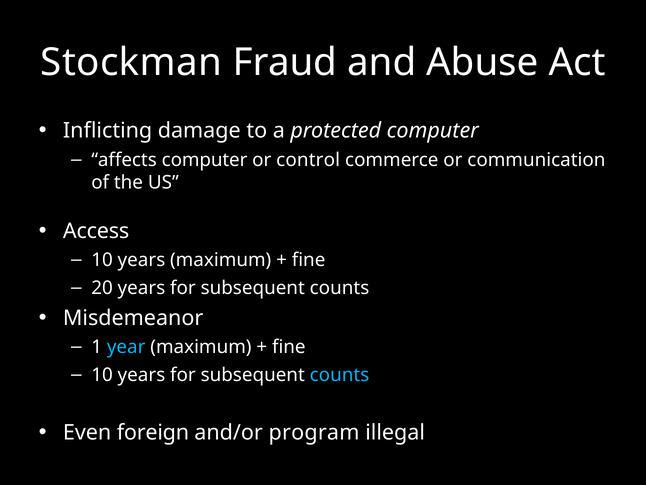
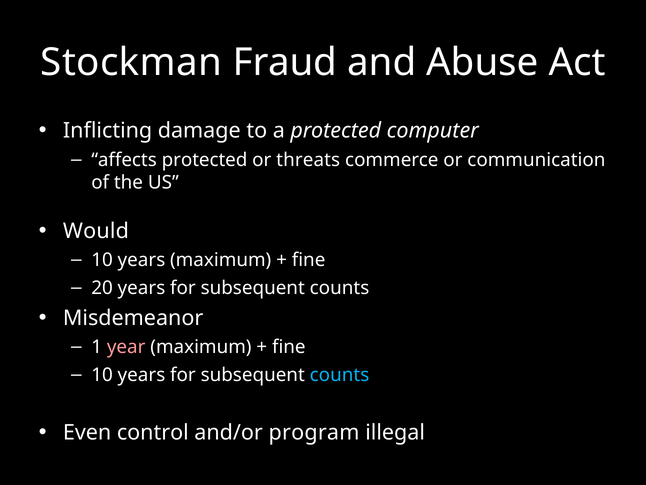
affects computer: computer -> protected
control: control -> threats
Access: Access -> Would
year colour: light blue -> pink
foreign: foreign -> control
